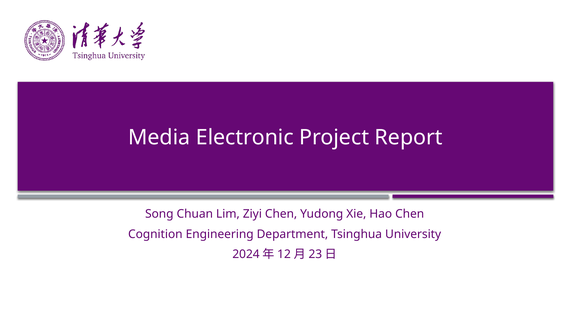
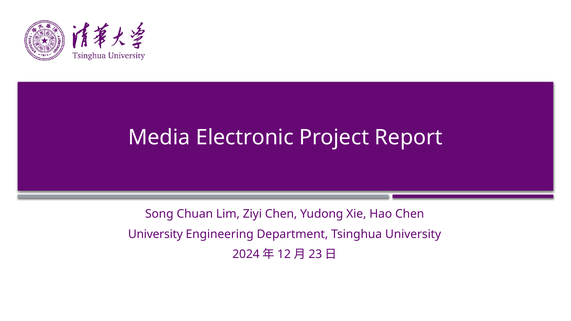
Cognition at (155, 234): Cognition -> University
